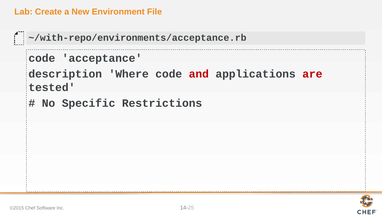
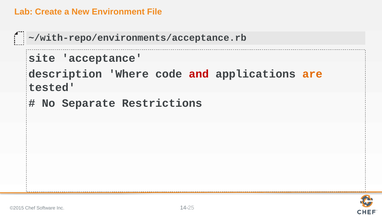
code at (42, 58): code -> site
are colour: red -> orange
Specific: Specific -> Separate
